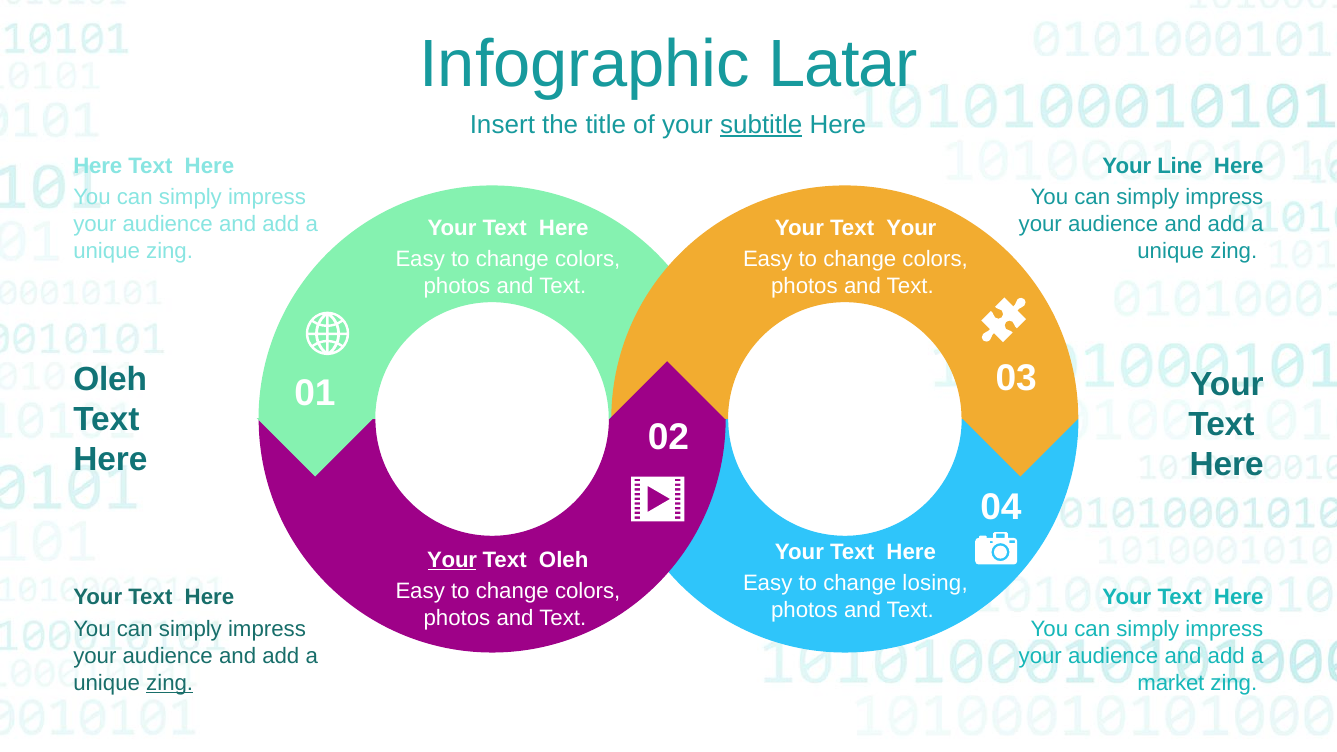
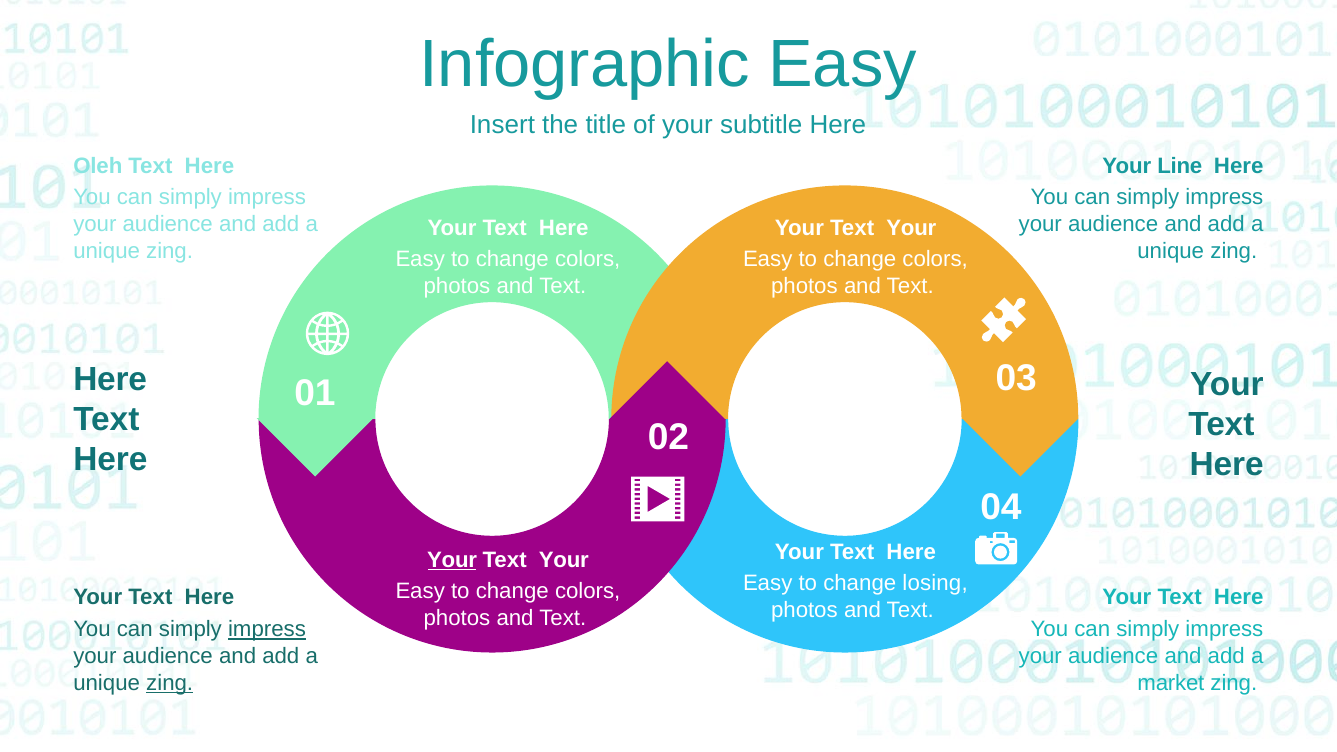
Infographic Latar: Latar -> Easy
subtitle underline: present -> none
Here at (98, 166): Here -> Oleh
Oleh at (110, 379): Oleh -> Here
Oleh at (564, 560): Oleh -> Your
impress at (267, 629) underline: none -> present
